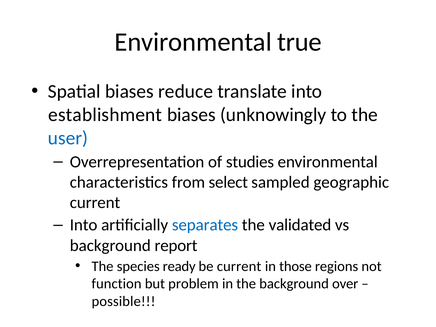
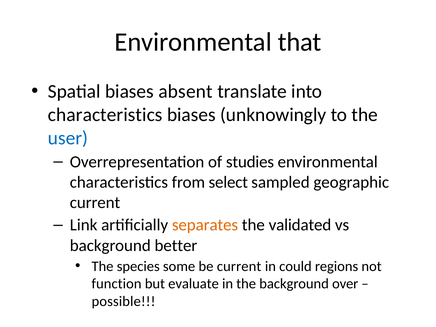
true: true -> that
reduce: reduce -> absent
establishment at (105, 115): establishment -> characteristics
Into at (84, 225): Into -> Link
separates colour: blue -> orange
report: report -> better
ready: ready -> some
those: those -> could
problem: problem -> evaluate
